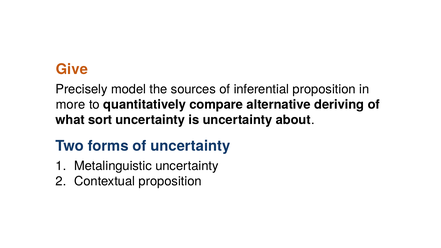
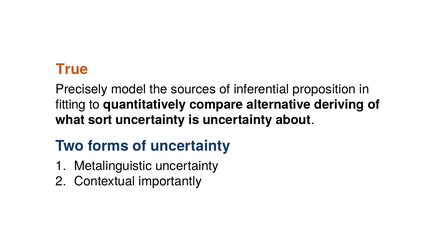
Give: Give -> True
more: more -> fitting
Contextual proposition: proposition -> importantly
